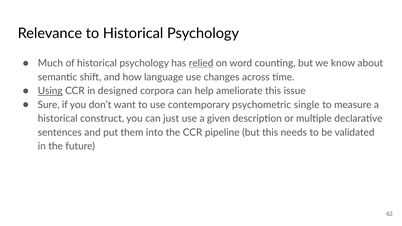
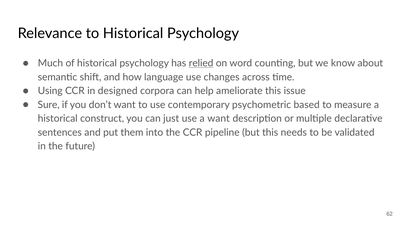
Using underline: present -> none
single: single -> based
a given: given -> want
